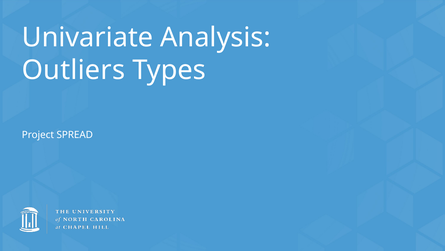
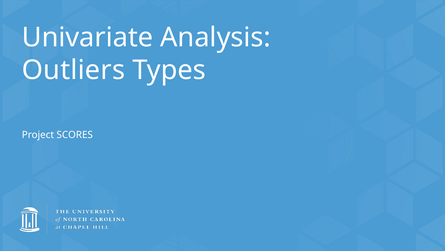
SPREAD: SPREAD -> SCORES
